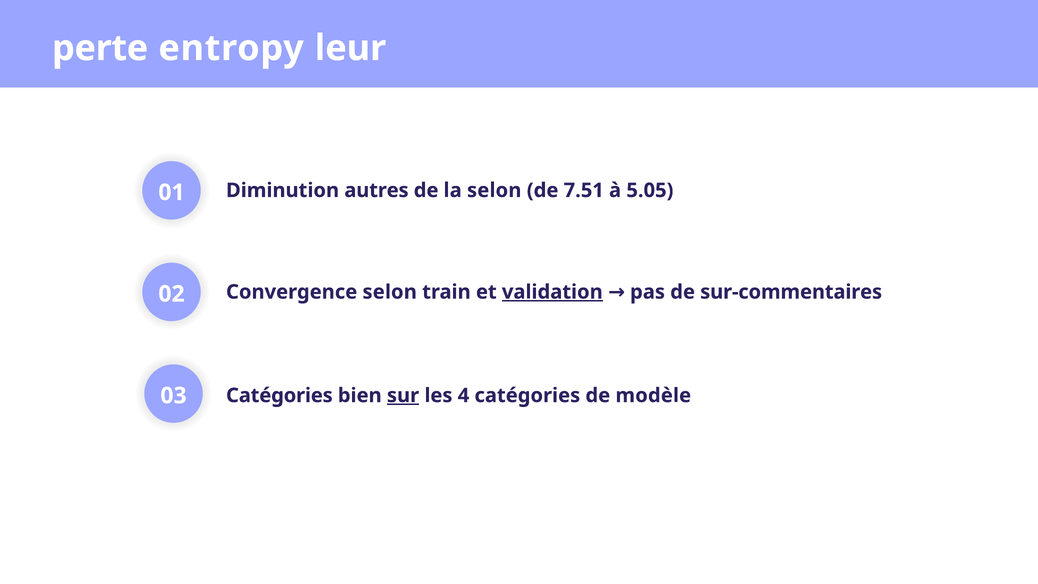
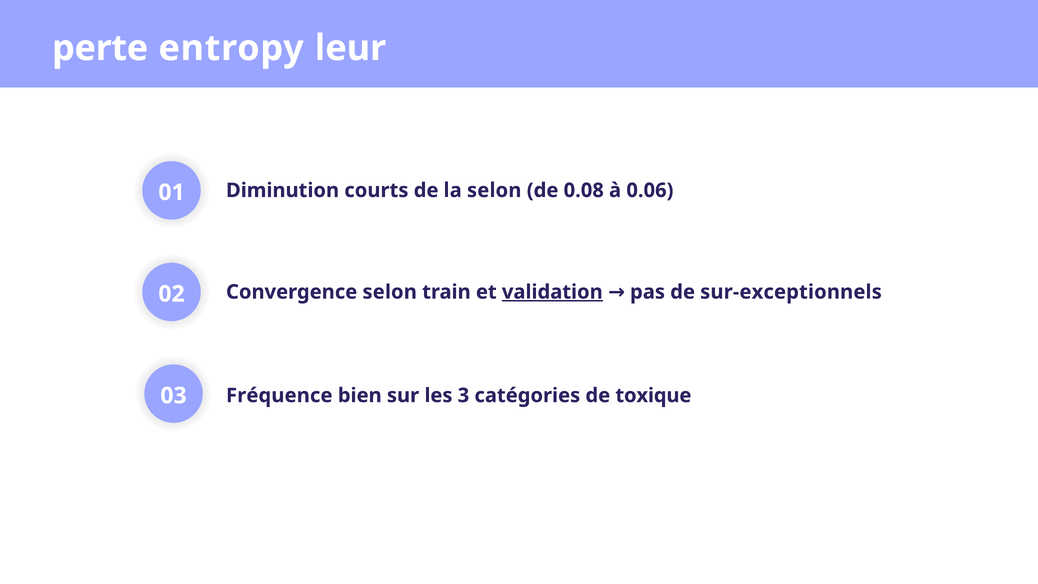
autres: autres -> courts
7.51: 7.51 -> 0.08
5.05: 5.05 -> 0.06
sur-commentaires: sur-commentaires -> sur-exceptionnels
Catégories at (279, 395): Catégories -> Fréquence
sur underline: present -> none
4: 4 -> 3
modèle: modèle -> toxique
